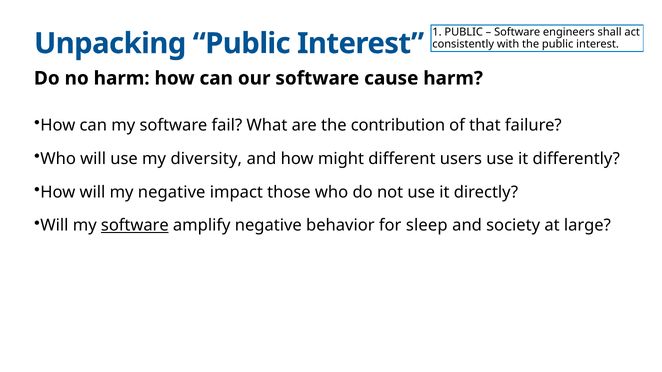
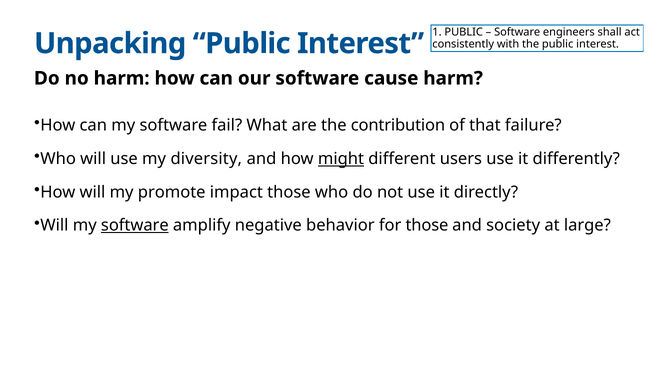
might underline: none -> present
my negative: negative -> promote
for sleep: sleep -> those
